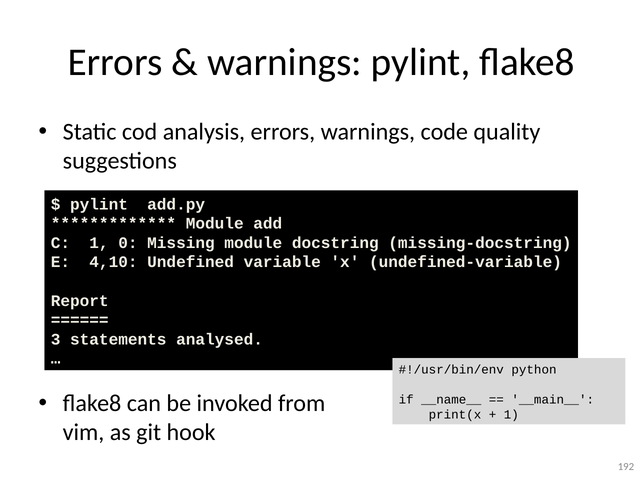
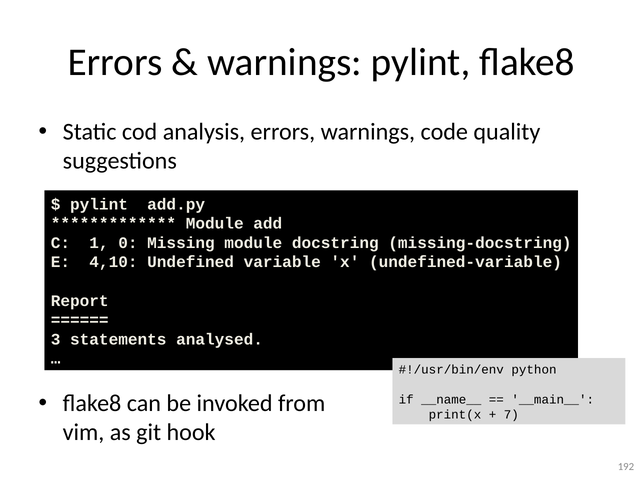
1 at (511, 415): 1 -> 7
